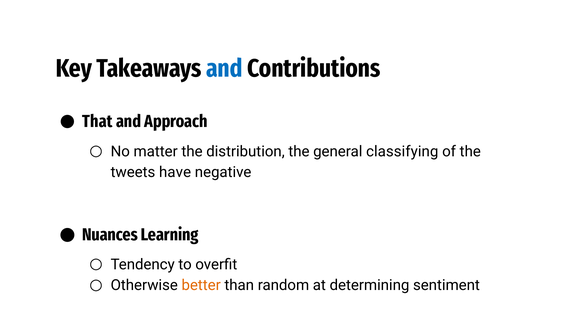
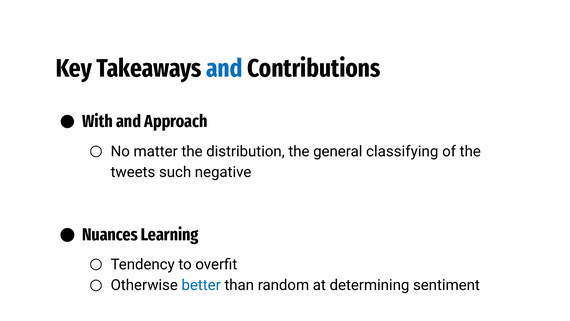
That: That -> With
have: have -> such
better colour: orange -> blue
